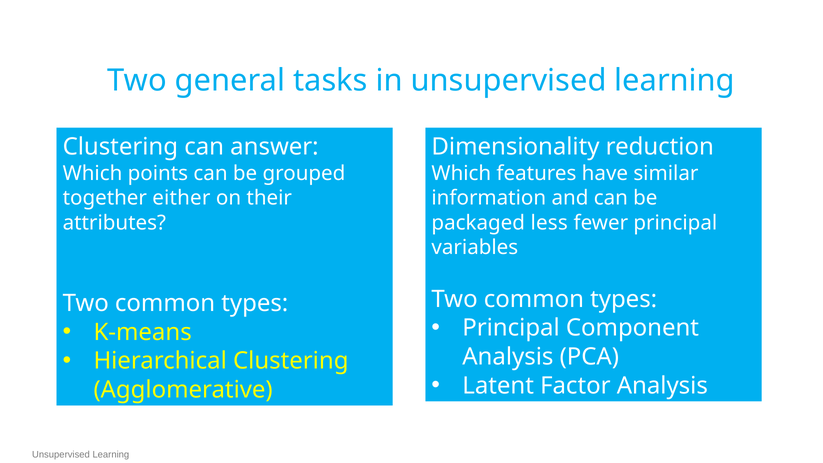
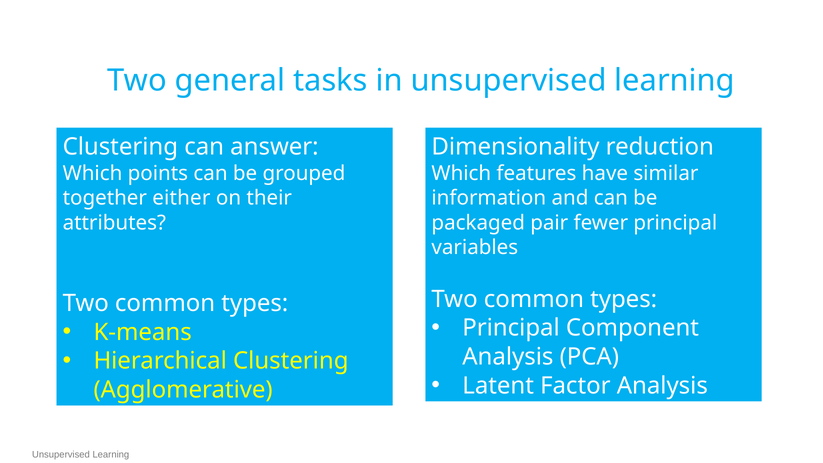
less: less -> pair
